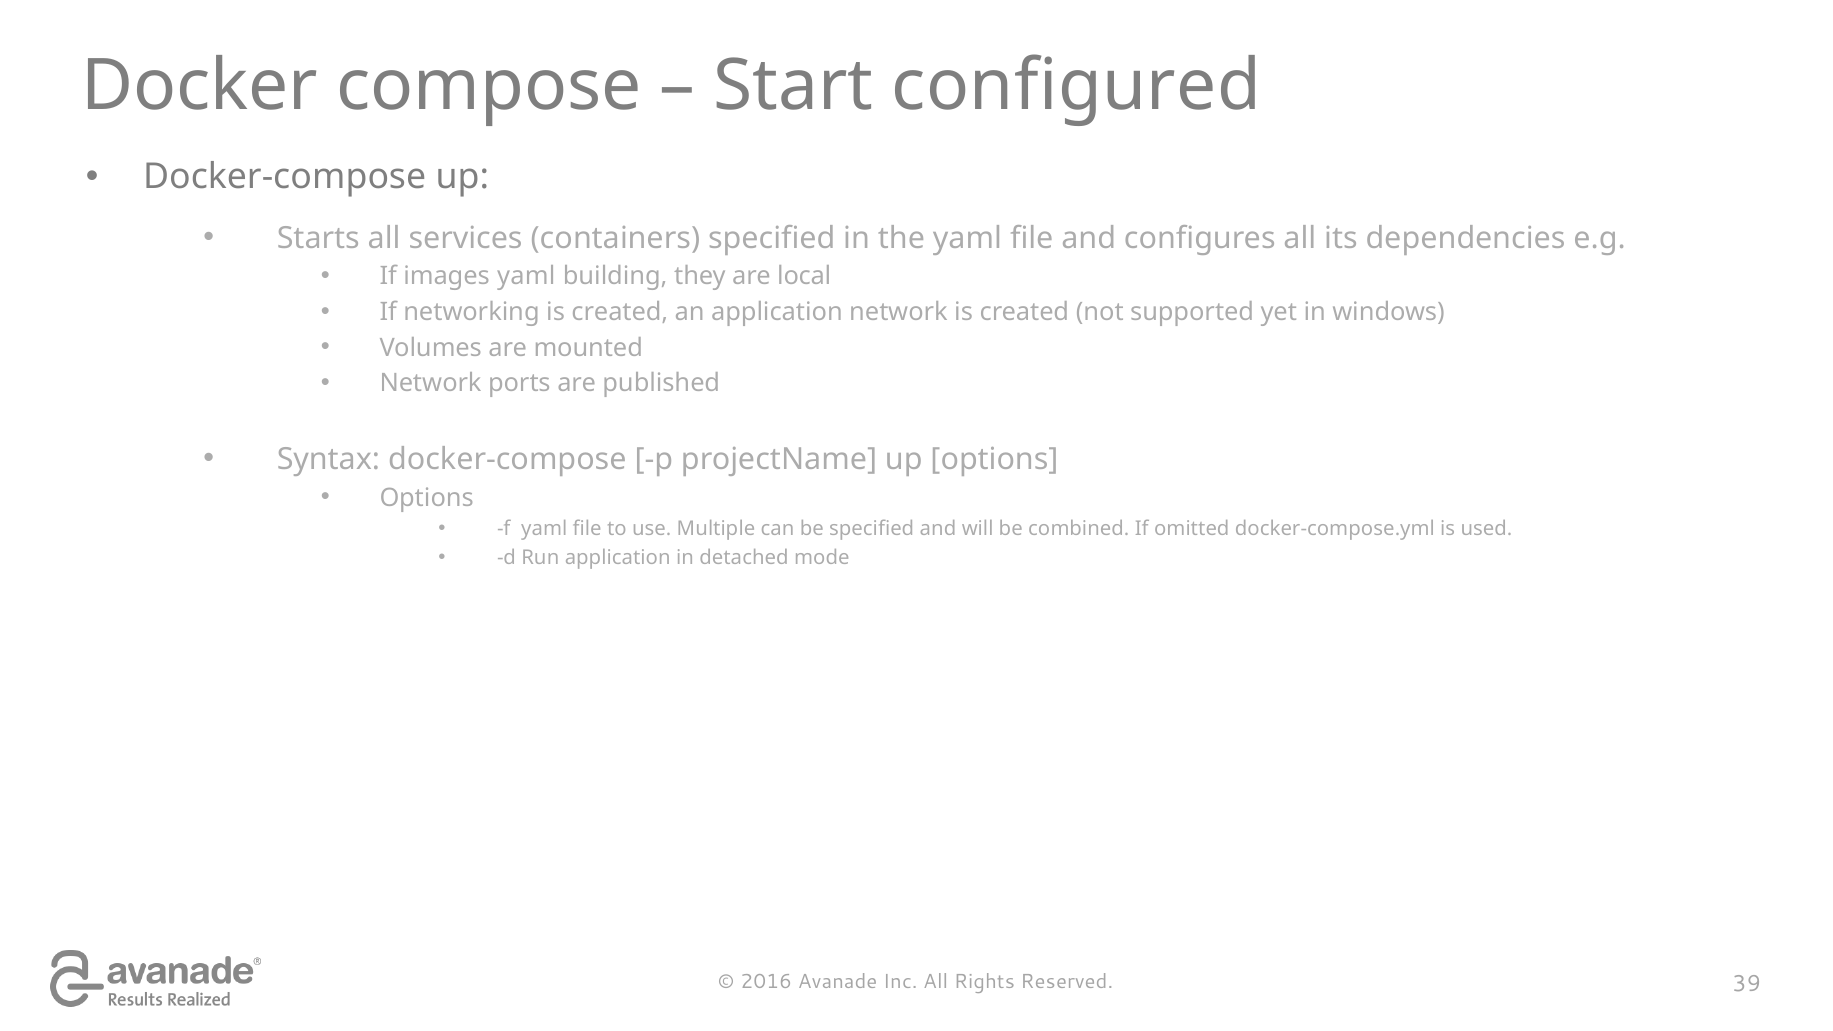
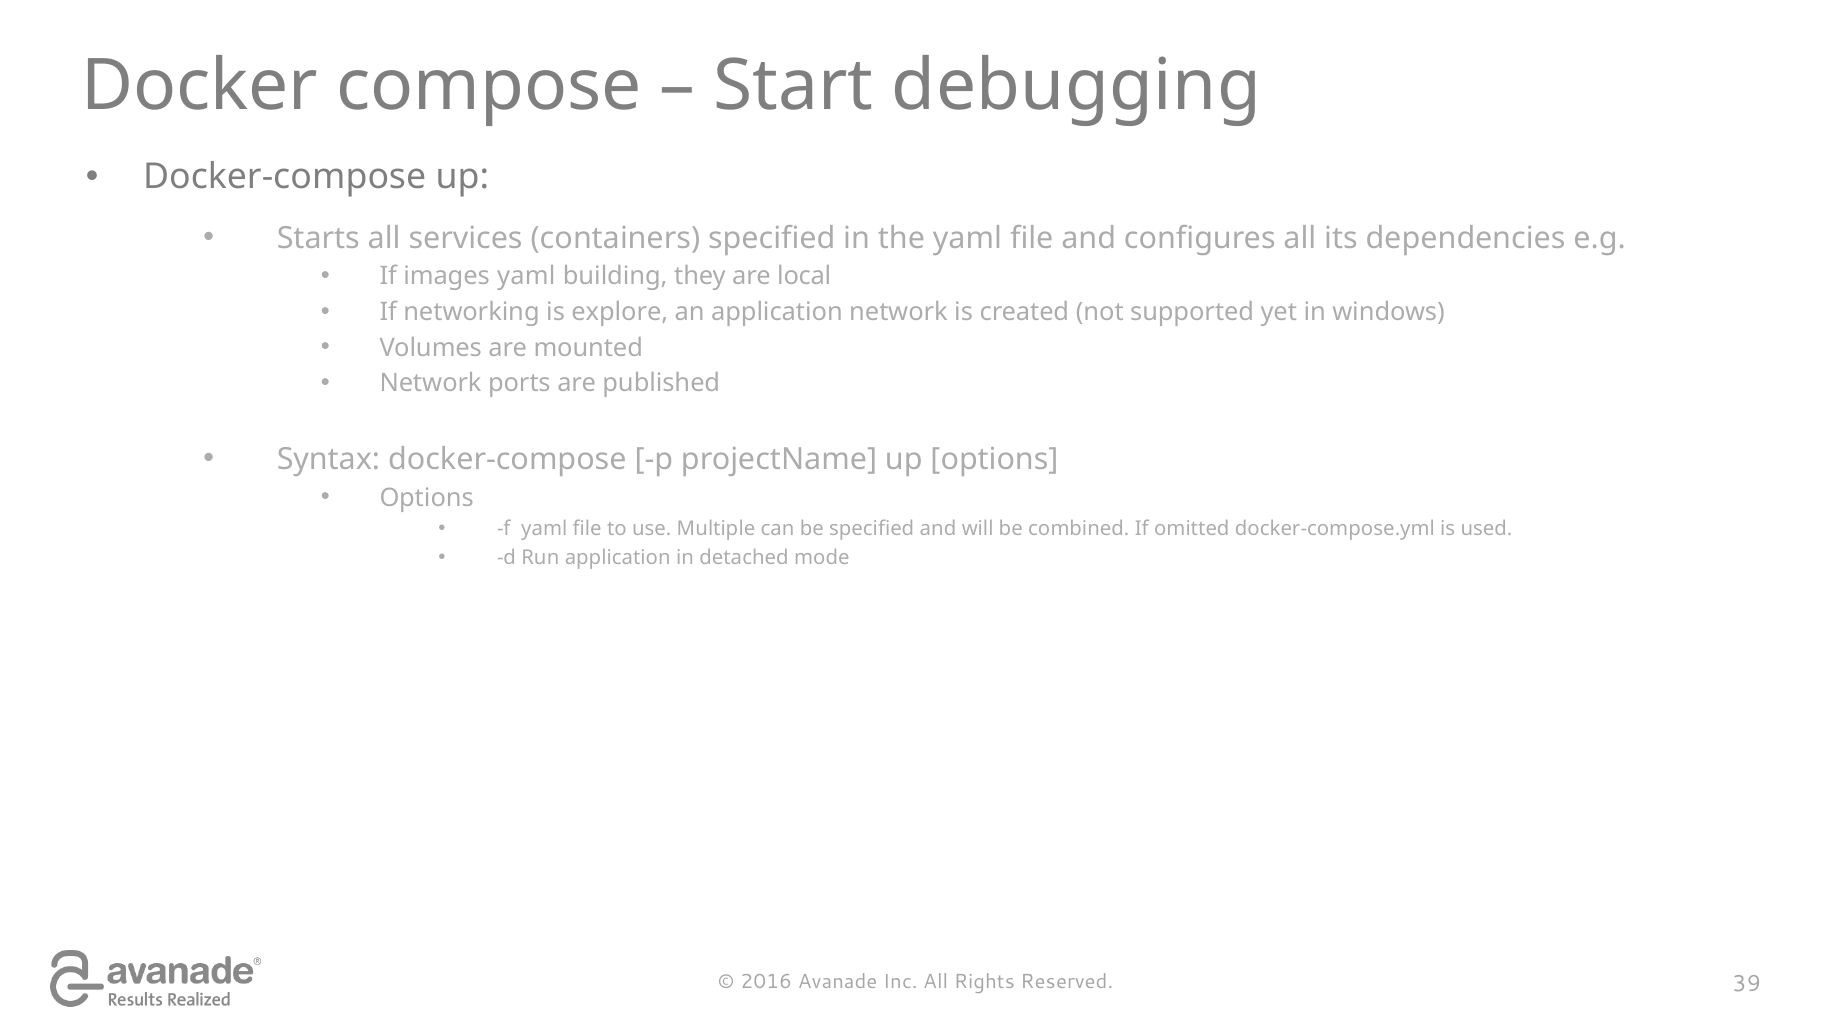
configured: configured -> debugging
networking is created: created -> explore
